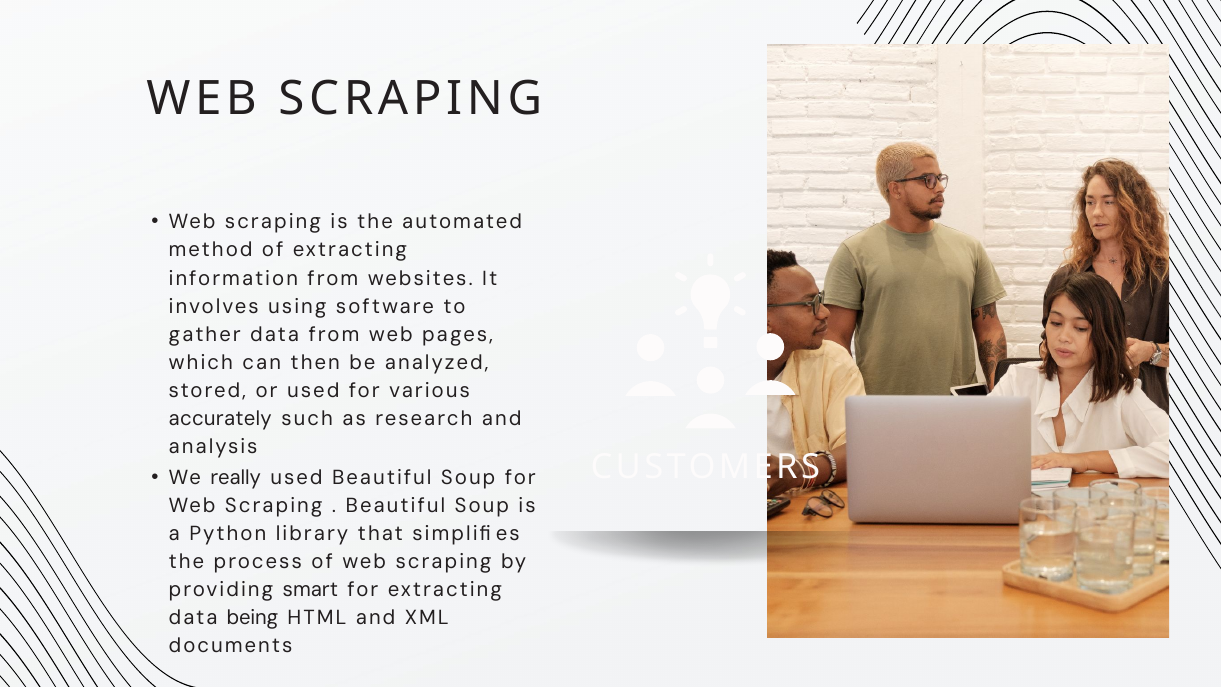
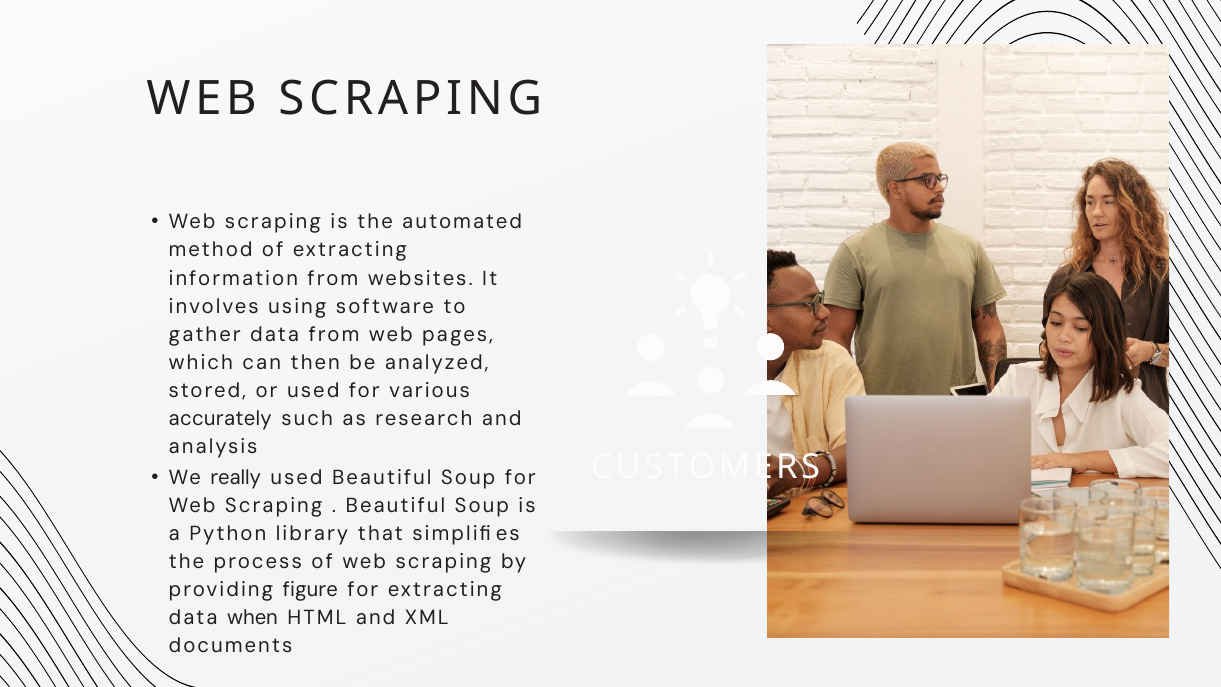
smart: smart -> figure
being: being -> when
